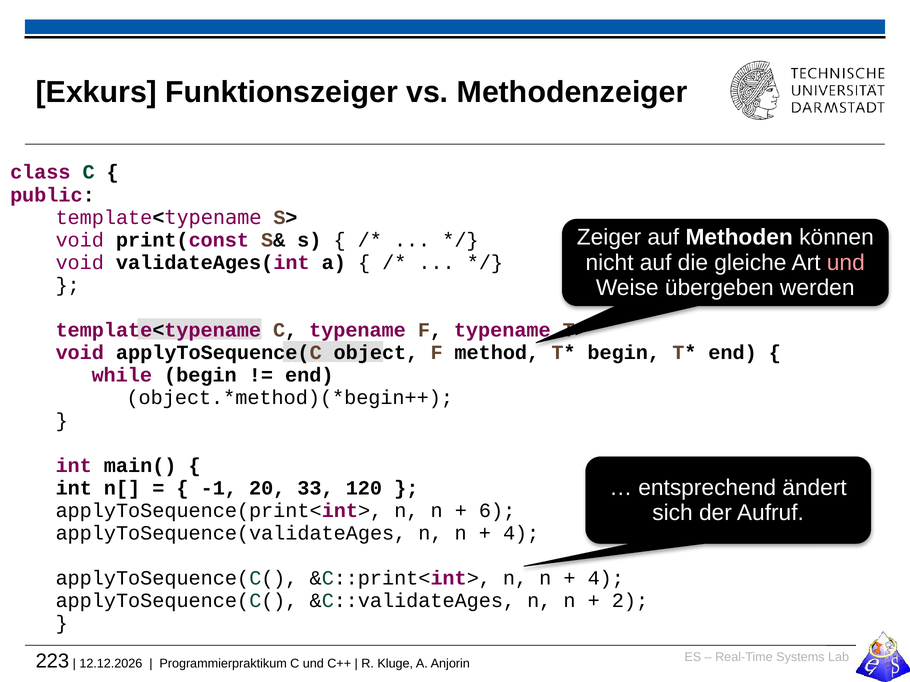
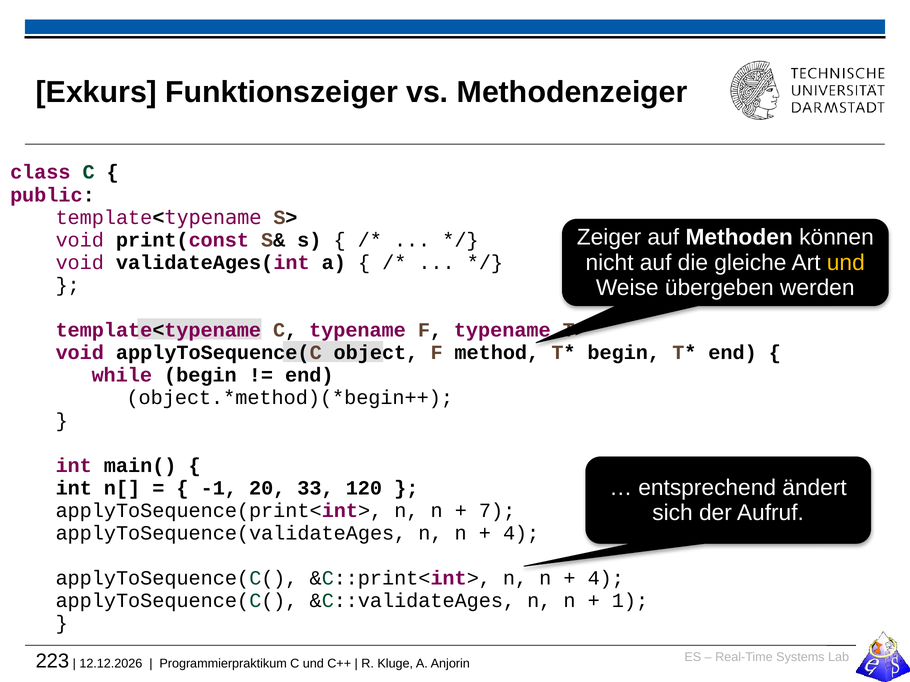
und at (846, 263) colour: pink -> yellow
6: 6 -> 7
2: 2 -> 1
